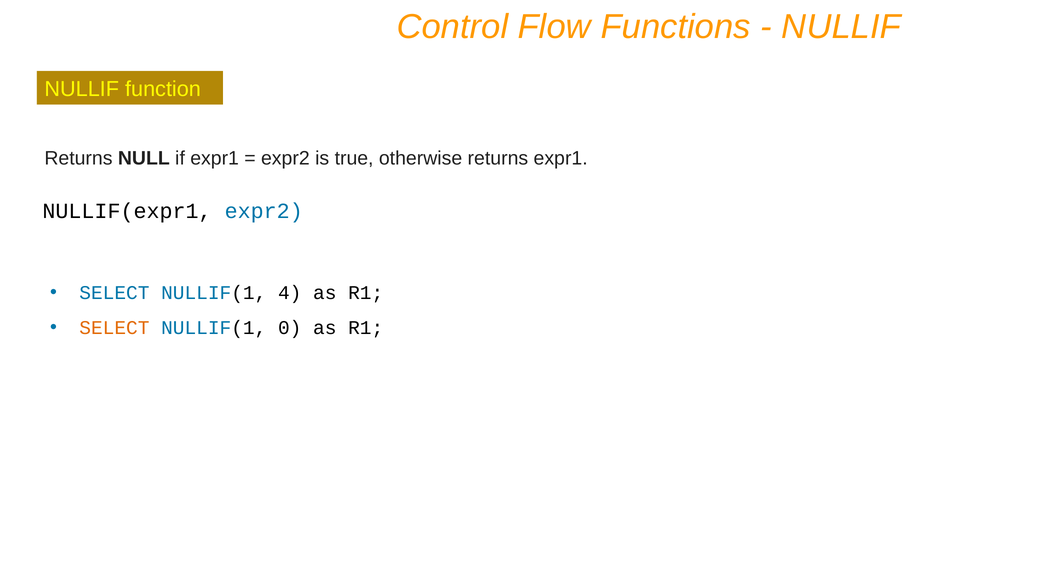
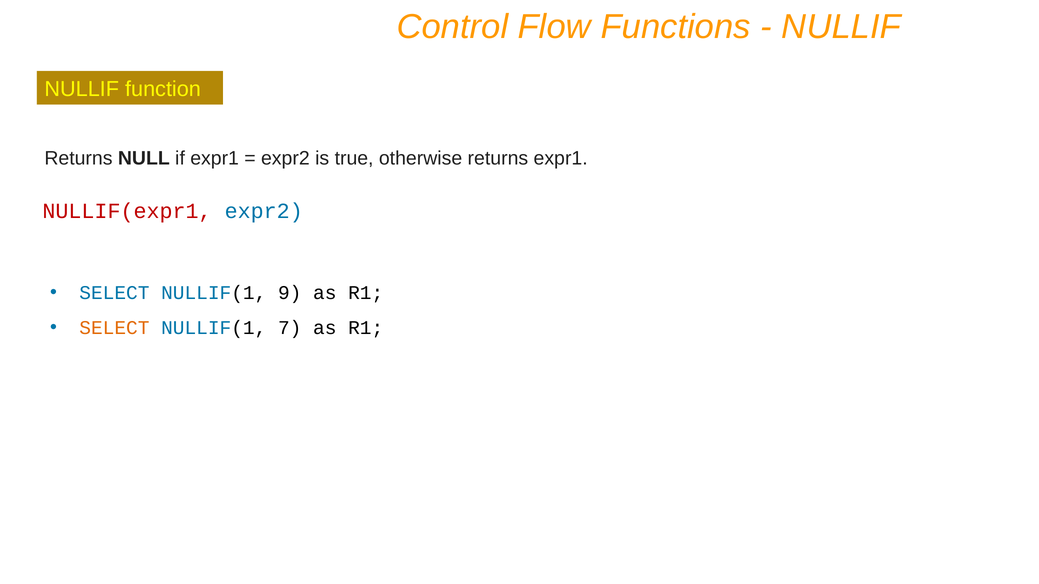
NULLIF(expr1 colour: black -> red
4: 4 -> 9
0: 0 -> 7
